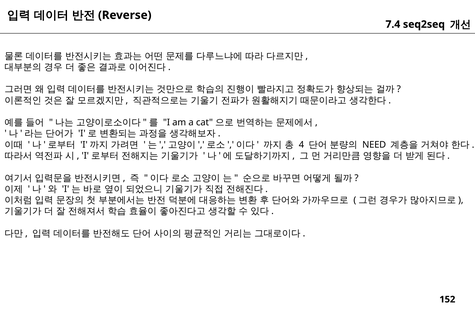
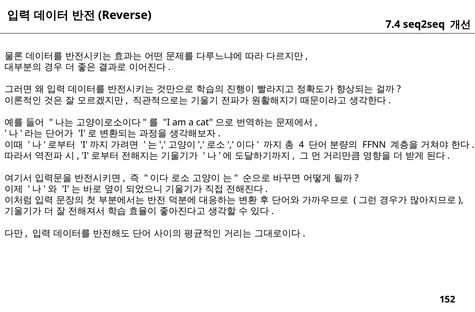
NEED: NEED -> FFNN
